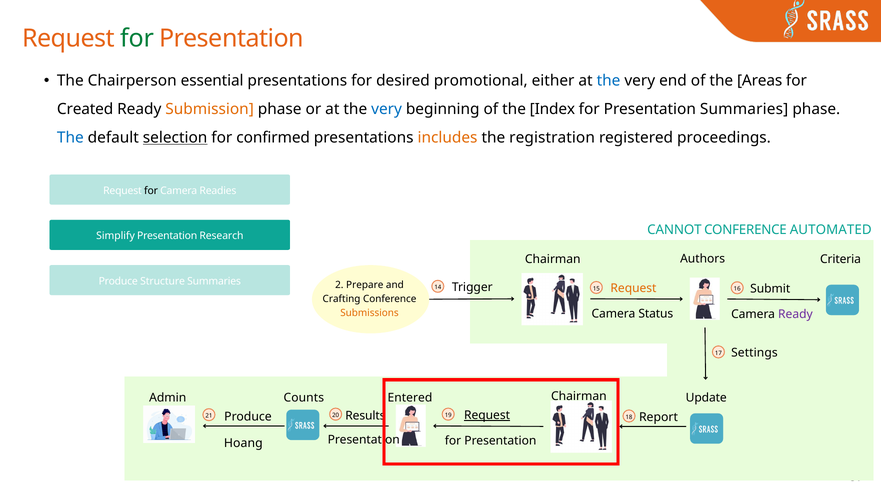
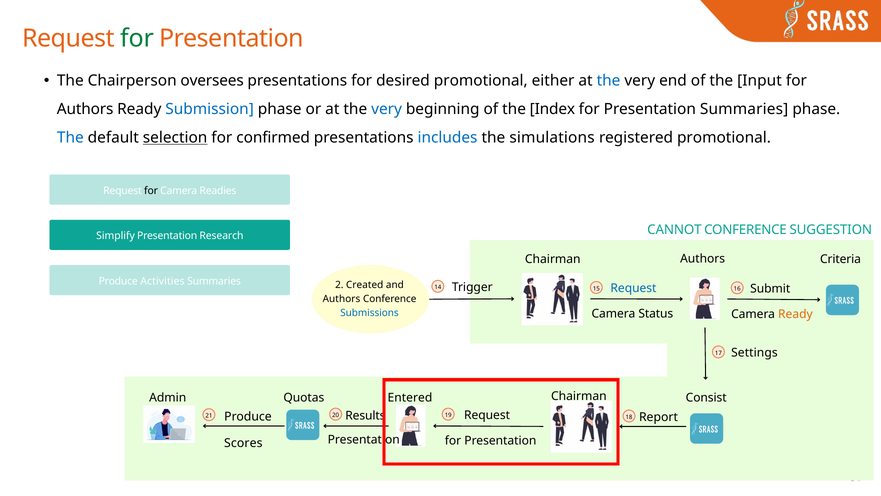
essential: essential -> oversees
Areas: Areas -> Input
Created at (85, 109): Created -> Authors
Submission colour: orange -> blue
includes colour: orange -> blue
registration: registration -> simulations
registered proceedings: proceedings -> promotional
AUTOMATED: AUTOMATED -> SUGGESTION
Structure: Structure -> Activities
Prepare: Prepare -> Created
Request at (633, 288) colour: orange -> blue
Crafting at (342, 299): Crafting -> Authors
Submissions colour: orange -> blue
Ready at (795, 314) colour: purple -> orange
Counts: Counts -> Quotas
Update: Update -> Consist
Request at (487, 415) underline: present -> none
Hoang: Hoang -> Scores
